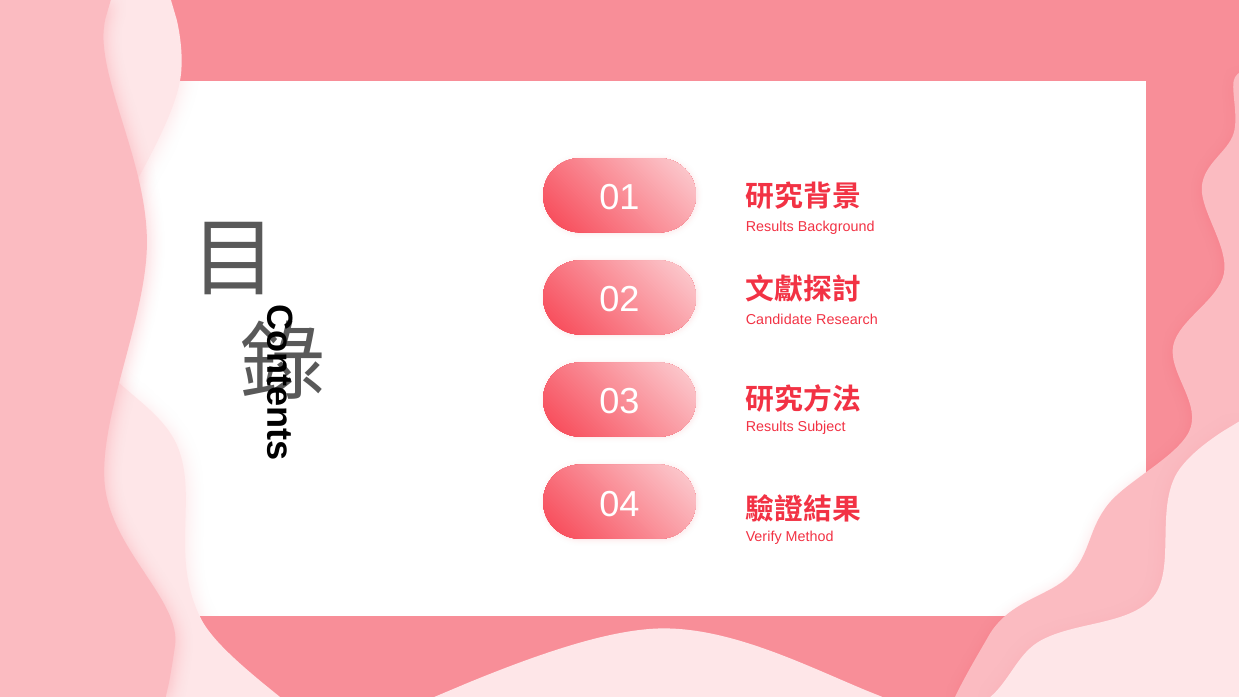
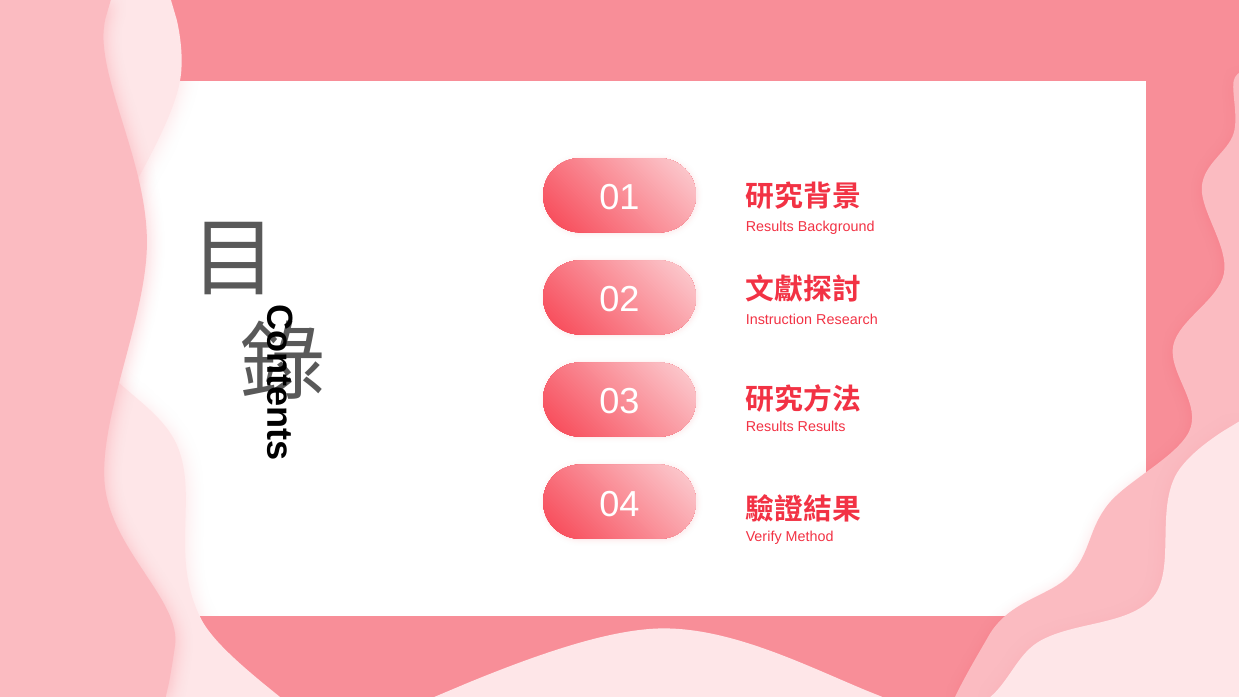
Candidate: Candidate -> Instruction
Results Subject: Subject -> Results
